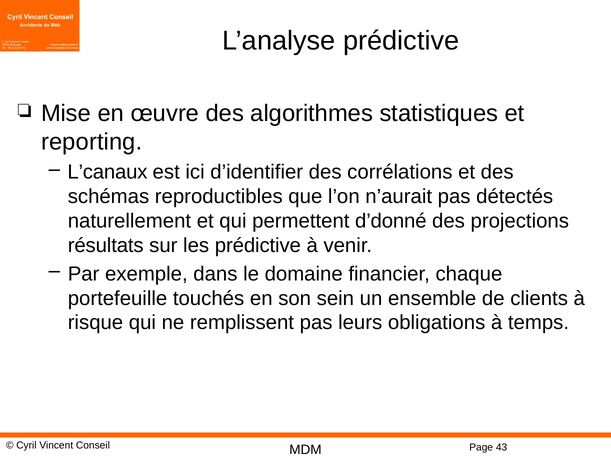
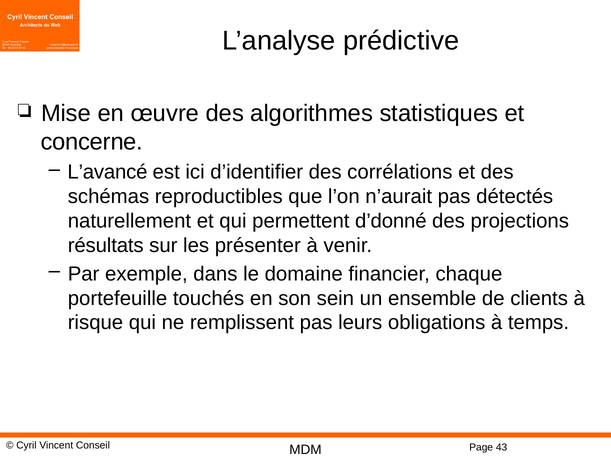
reporting: reporting -> concerne
L’canaux: L’canaux -> L’avancé
les prédictive: prédictive -> présenter
